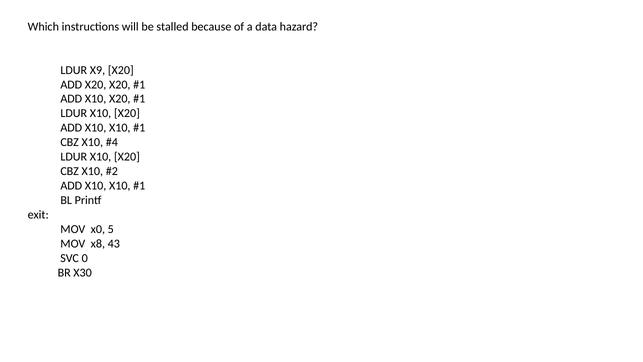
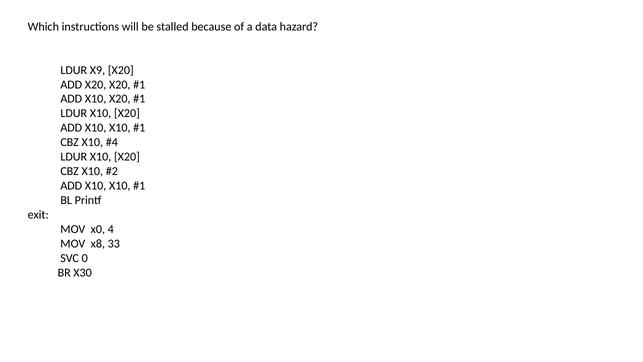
5: 5 -> 4
43: 43 -> 33
